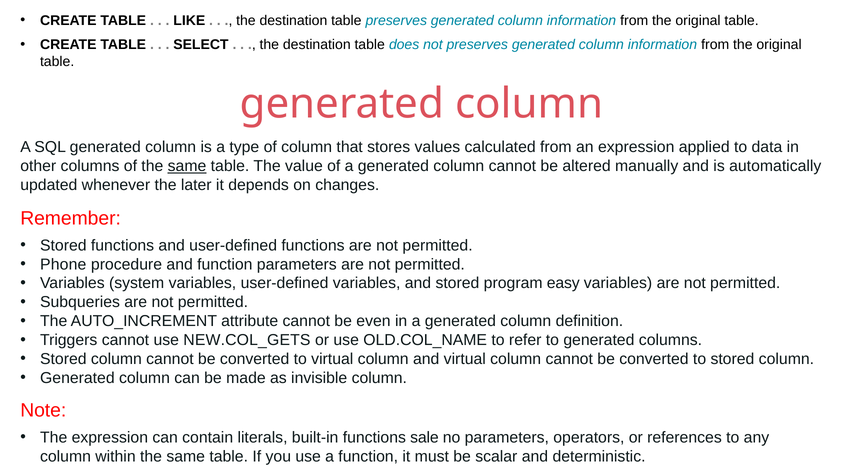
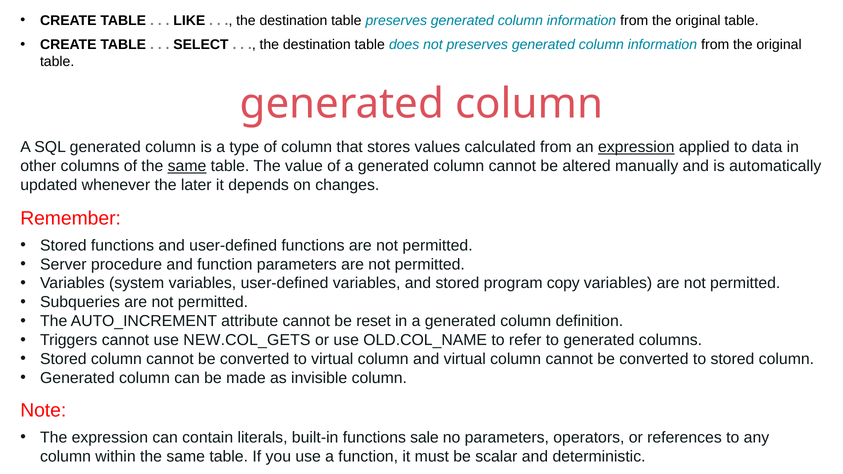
expression at (636, 147) underline: none -> present
Phone: Phone -> Server
easy: easy -> copy
even: even -> reset
